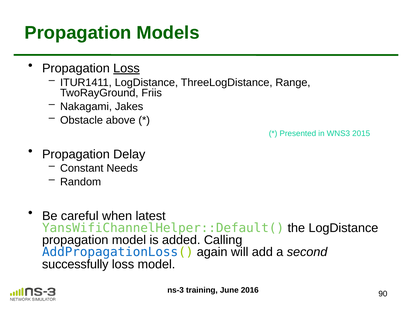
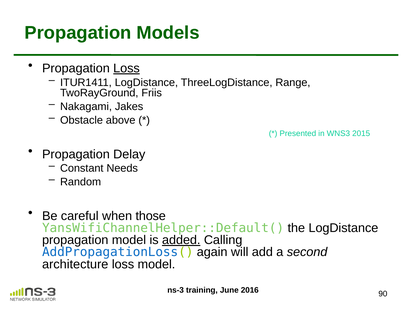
latest: latest -> those
added underline: none -> present
successfully: successfully -> architecture
